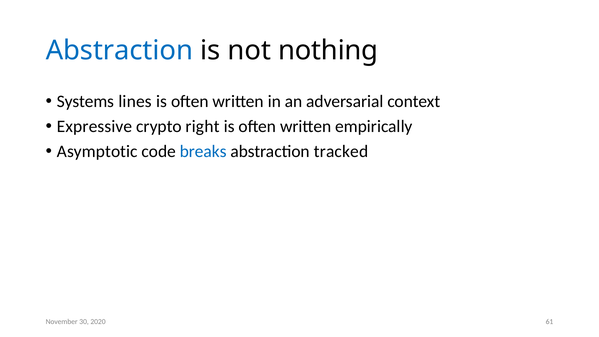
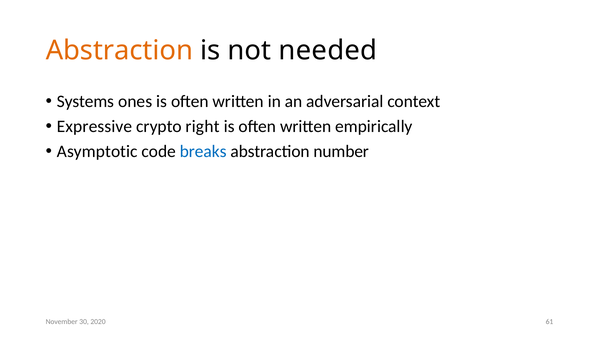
Abstraction at (119, 50) colour: blue -> orange
nothing: nothing -> needed
lines: lines -> ones
tracked: tracked -> number
